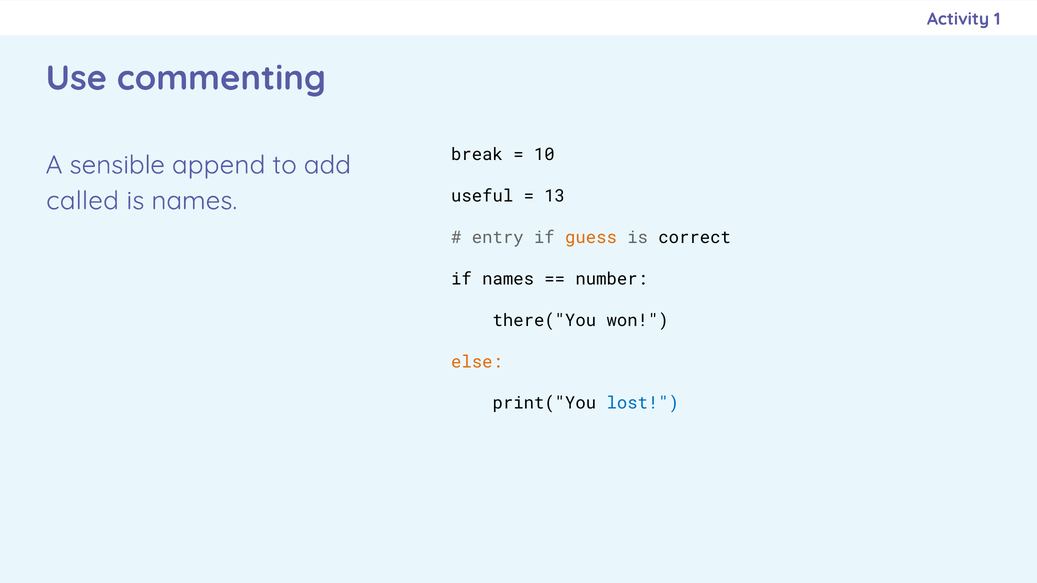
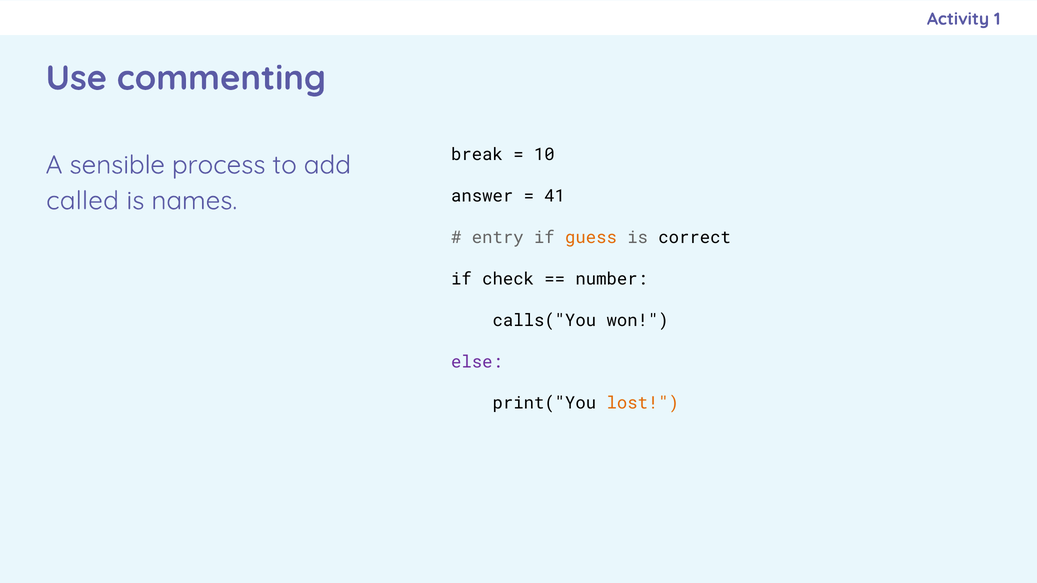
append: append -> process
useful: useful -> answer
13: 13 -> 41
if names: names -> check
there("You: there("You -> calls("You
else colour: orange -> purple
lost colour: blue -> orange
